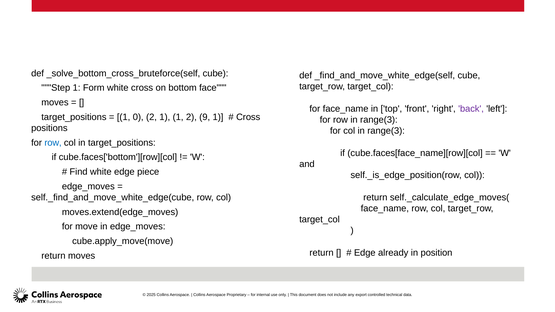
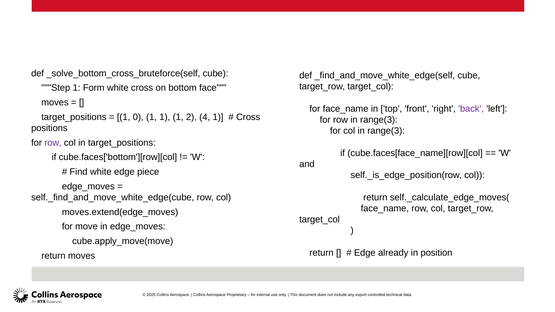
0 2: 2 -> 1
9: 9 -> 4
row at (53, 143) colour: blue -> purple
